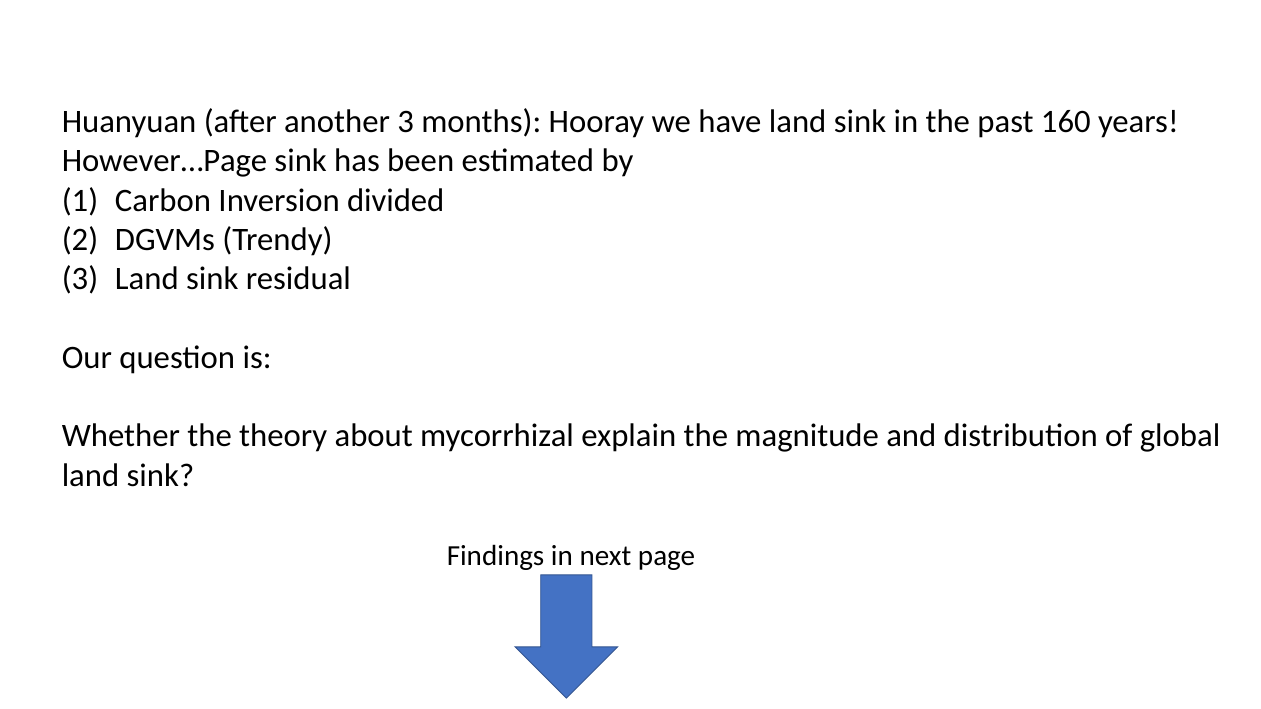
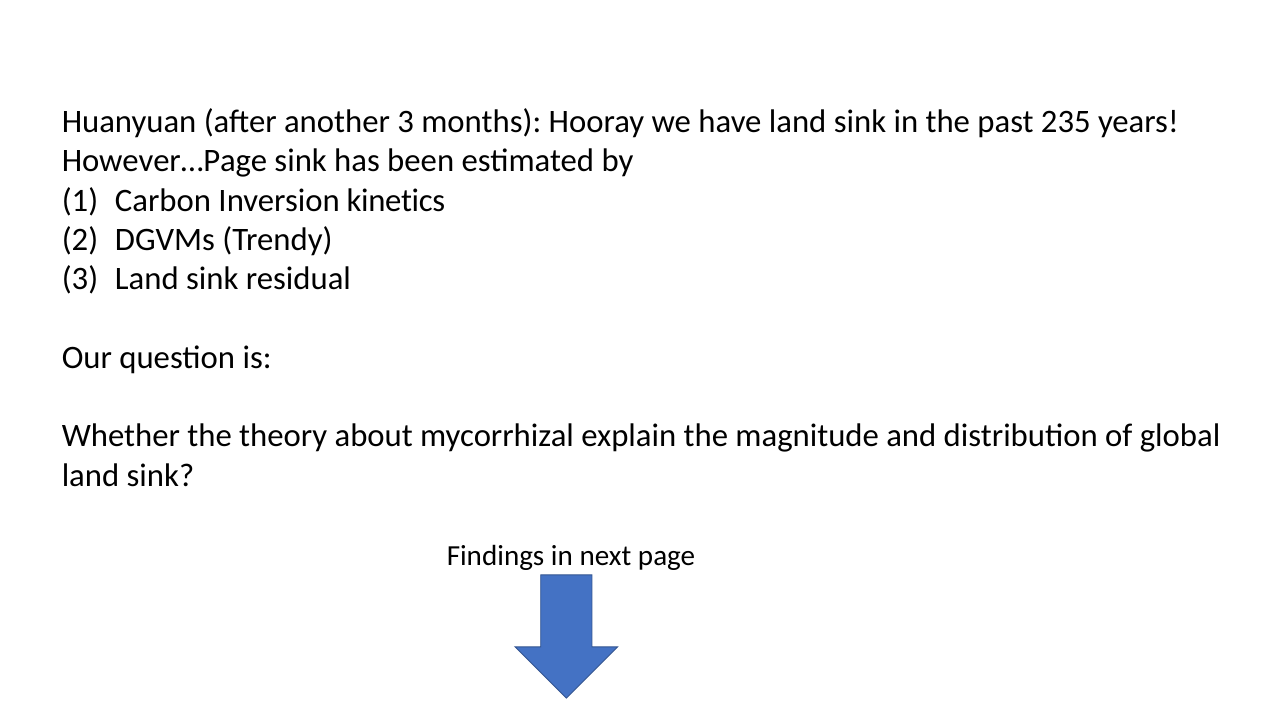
160: 160 -> 235
divided: divided -> kinetics
